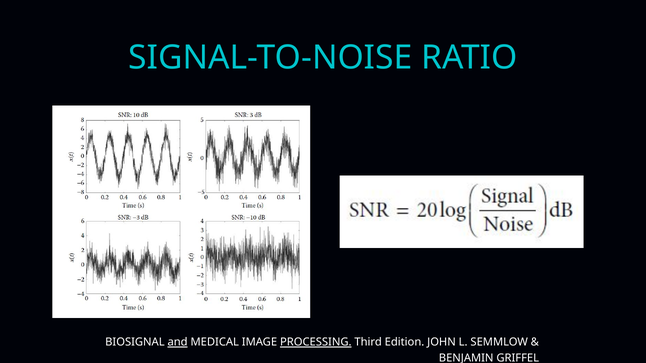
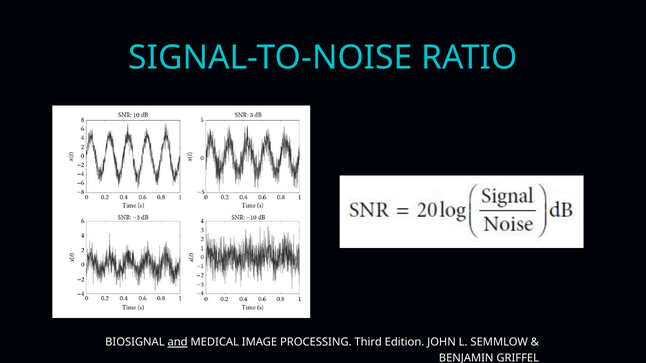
PROCESSING underline: present -> none
